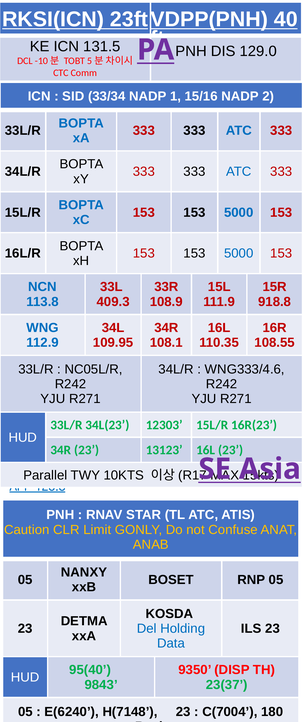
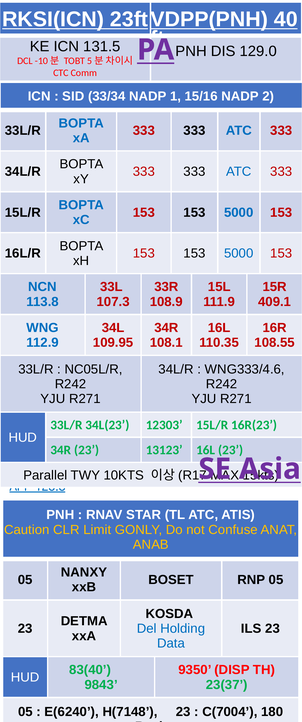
409.3: 409.3 -> 107.3
918.8: 918.8 -> 409.1
95(40: 95(40 -> 83(40
